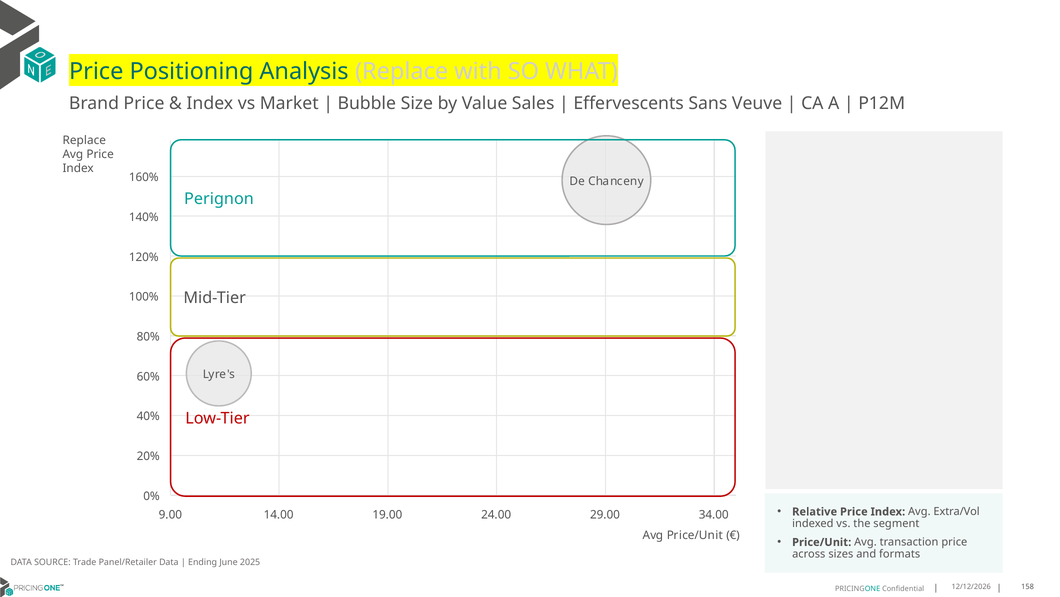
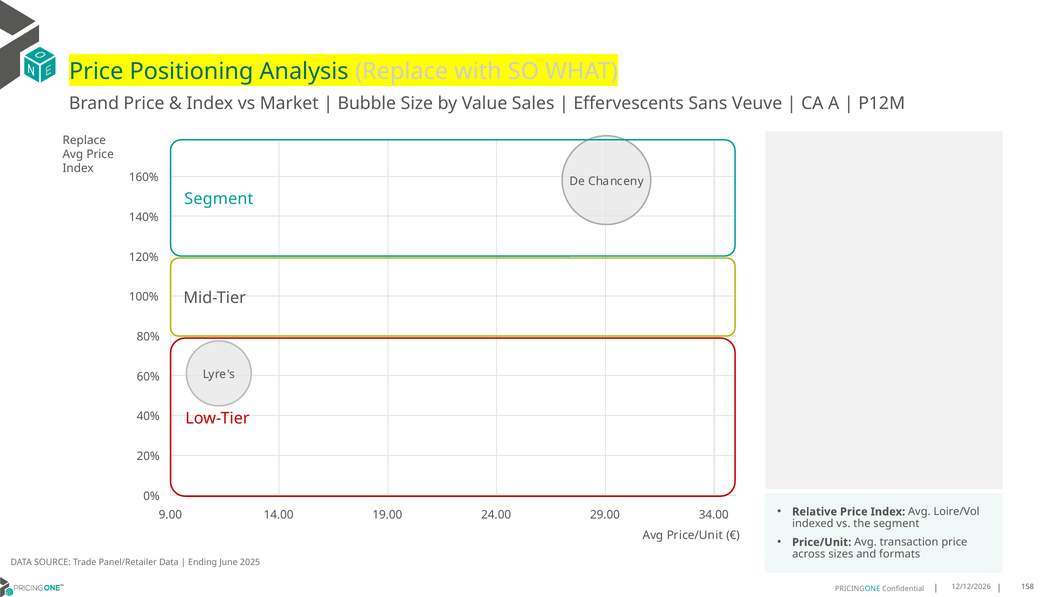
Perignon at (219, 199): Perignon -> Segment
Extra/Vol: Extra/Vol -> Loire/Vol
